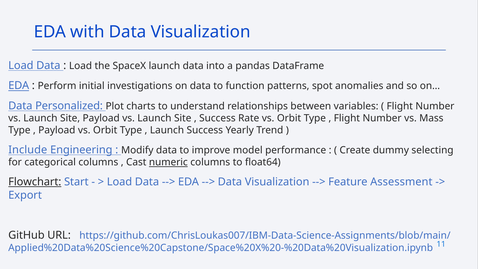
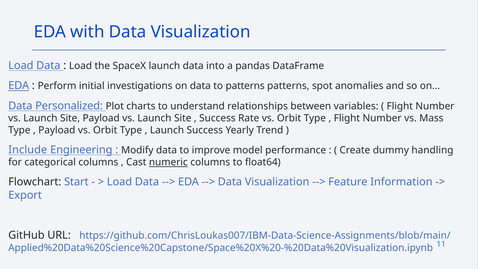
to function: function -> patterns
selecting: selecting -> handling
Flowchart underline: present -> none
Assessment: Assessment -> Information
